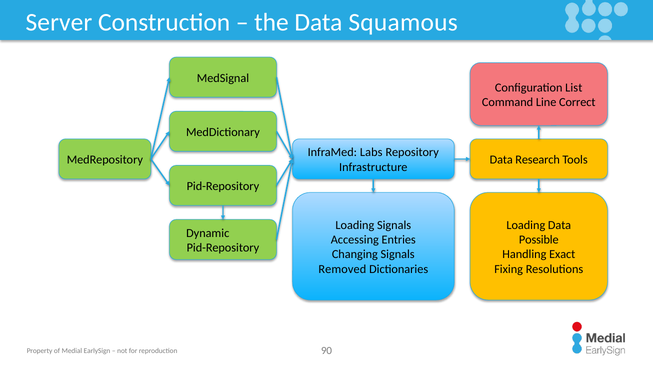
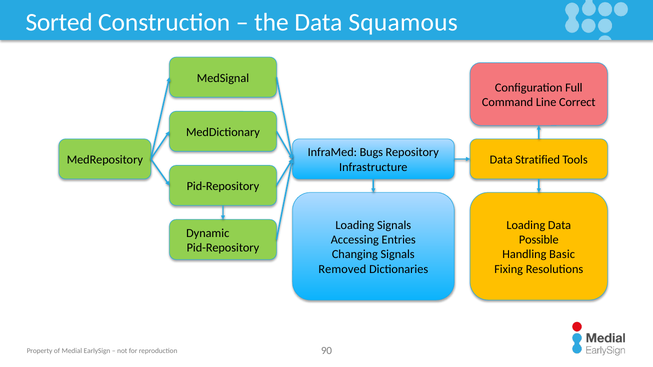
Server: Server -> Sorted
List: List -> Full
Labs: Labs -> Bugs
Research: Research -> Stratified
Exact: Exact -> Basic
